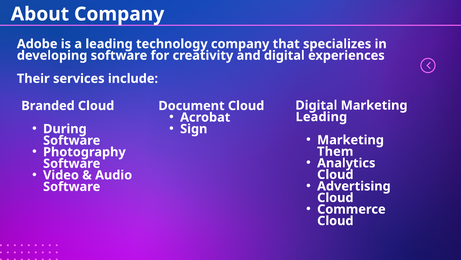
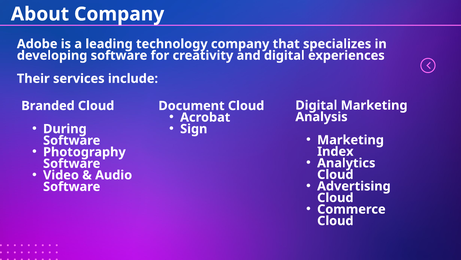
Leading at (321, 117): Leading -> Analysis
Them: Them -> Index
